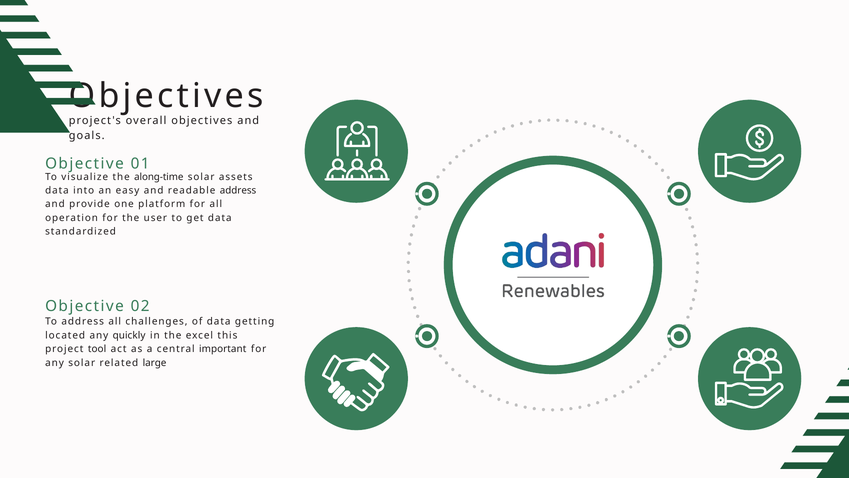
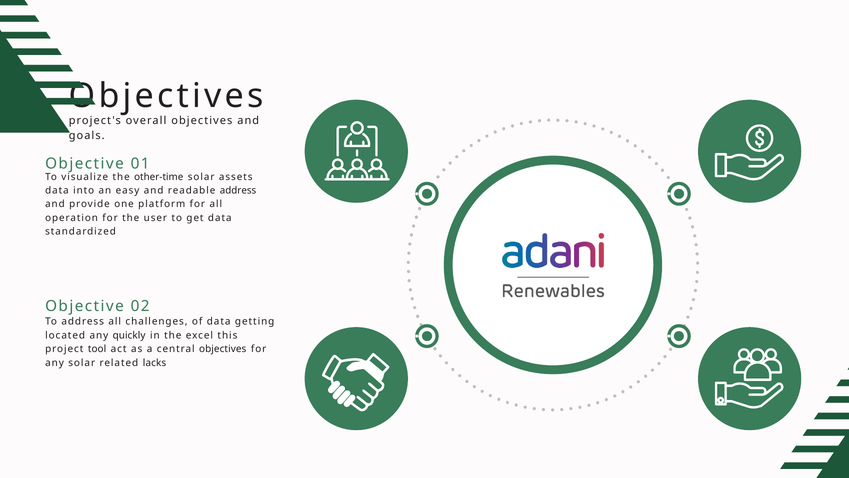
along-time: along-time -> other-time
central important: important -> objectives
large: large -> lacks
